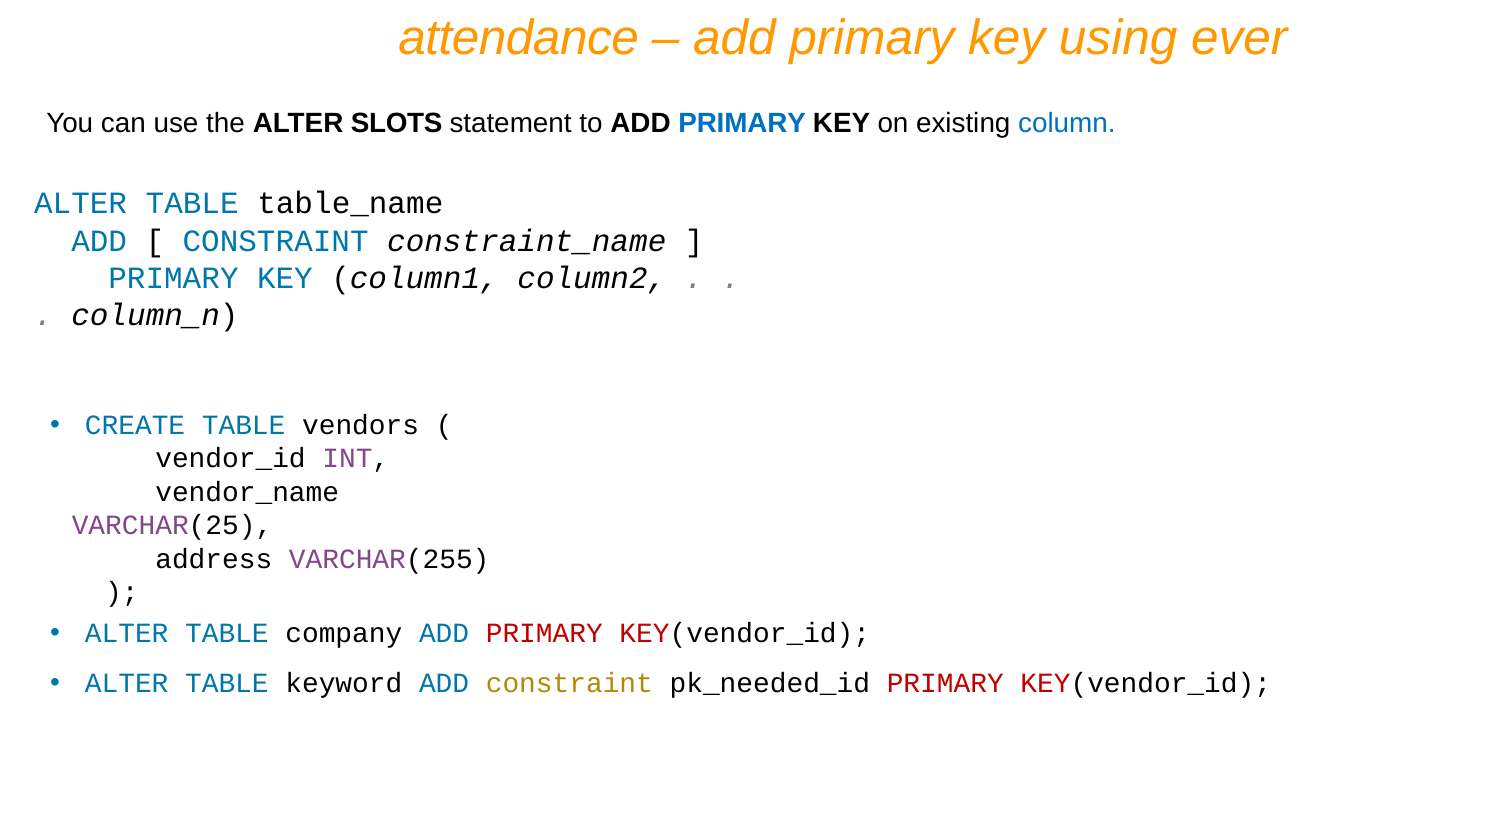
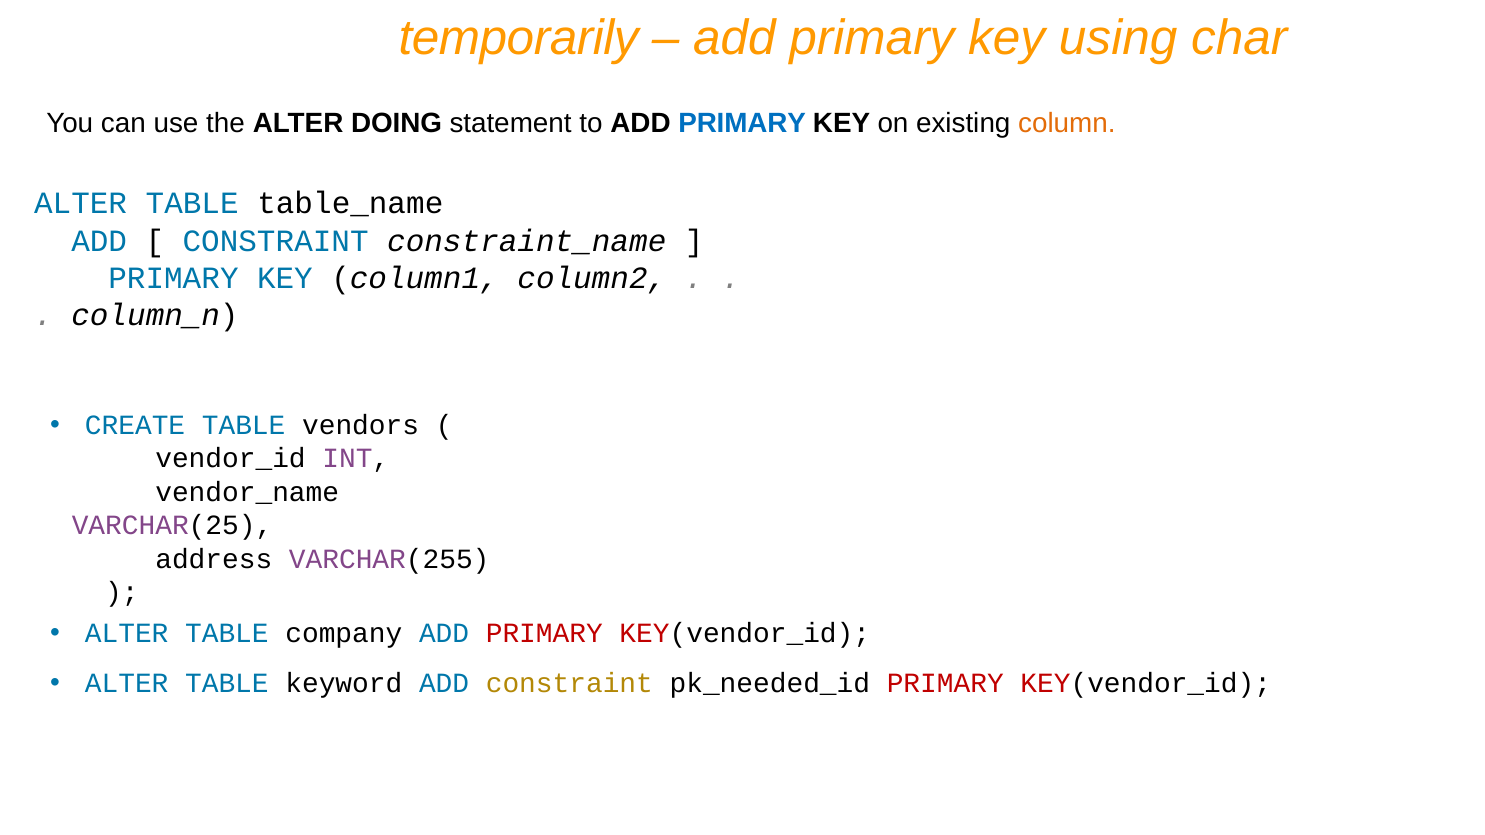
attendance: attendance -> temporarily
ever: ever -> char
SLOTS: SLOTS -> DOING
column colour: blue -> orange
